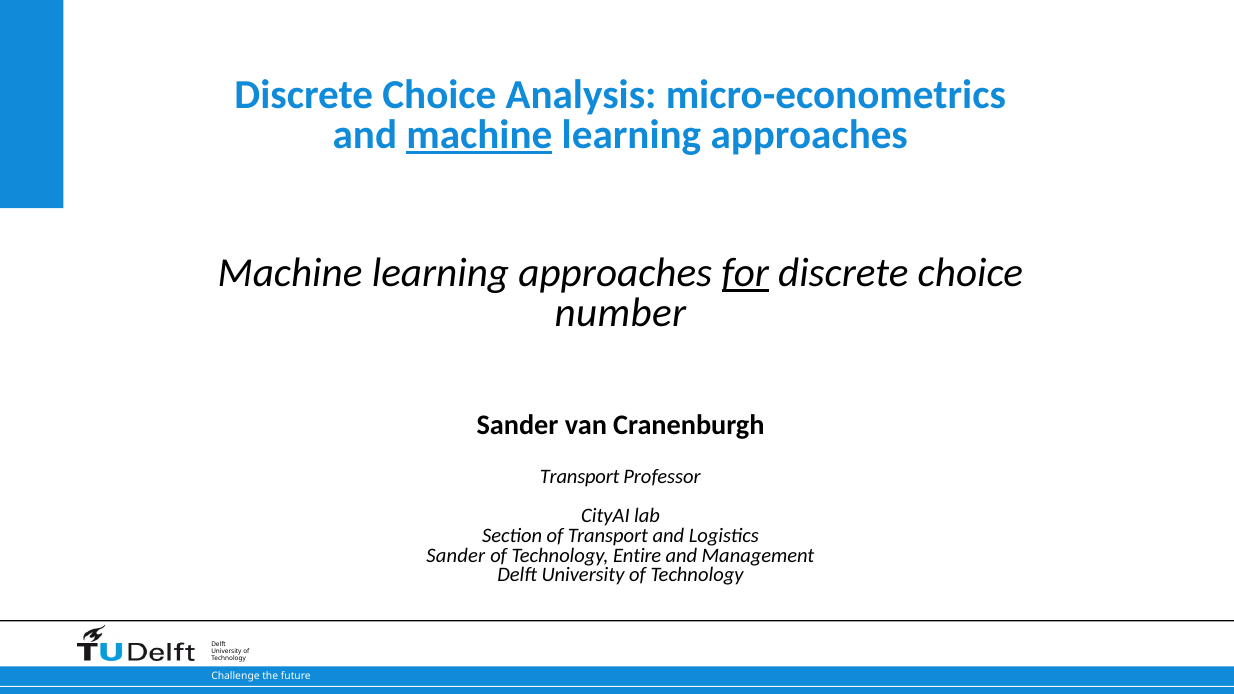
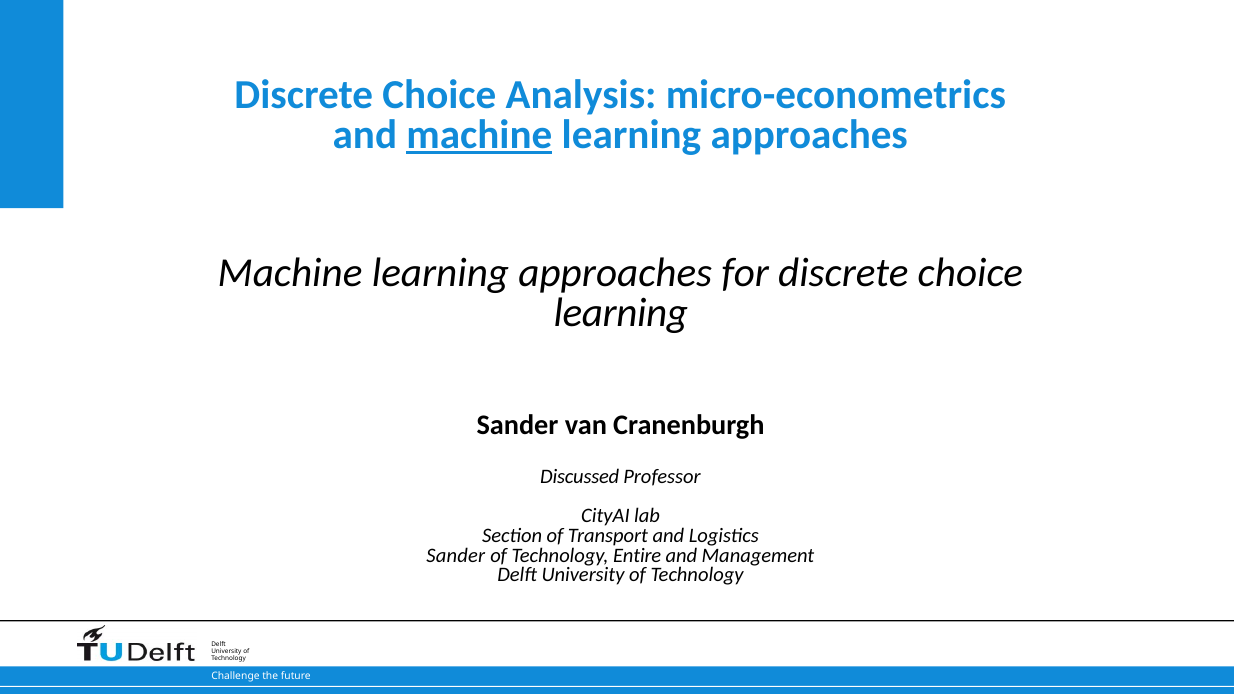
for underline: present -> none
number at (620, 313): number -> learning
Transport at (580, 476): Transport -> Discussed
